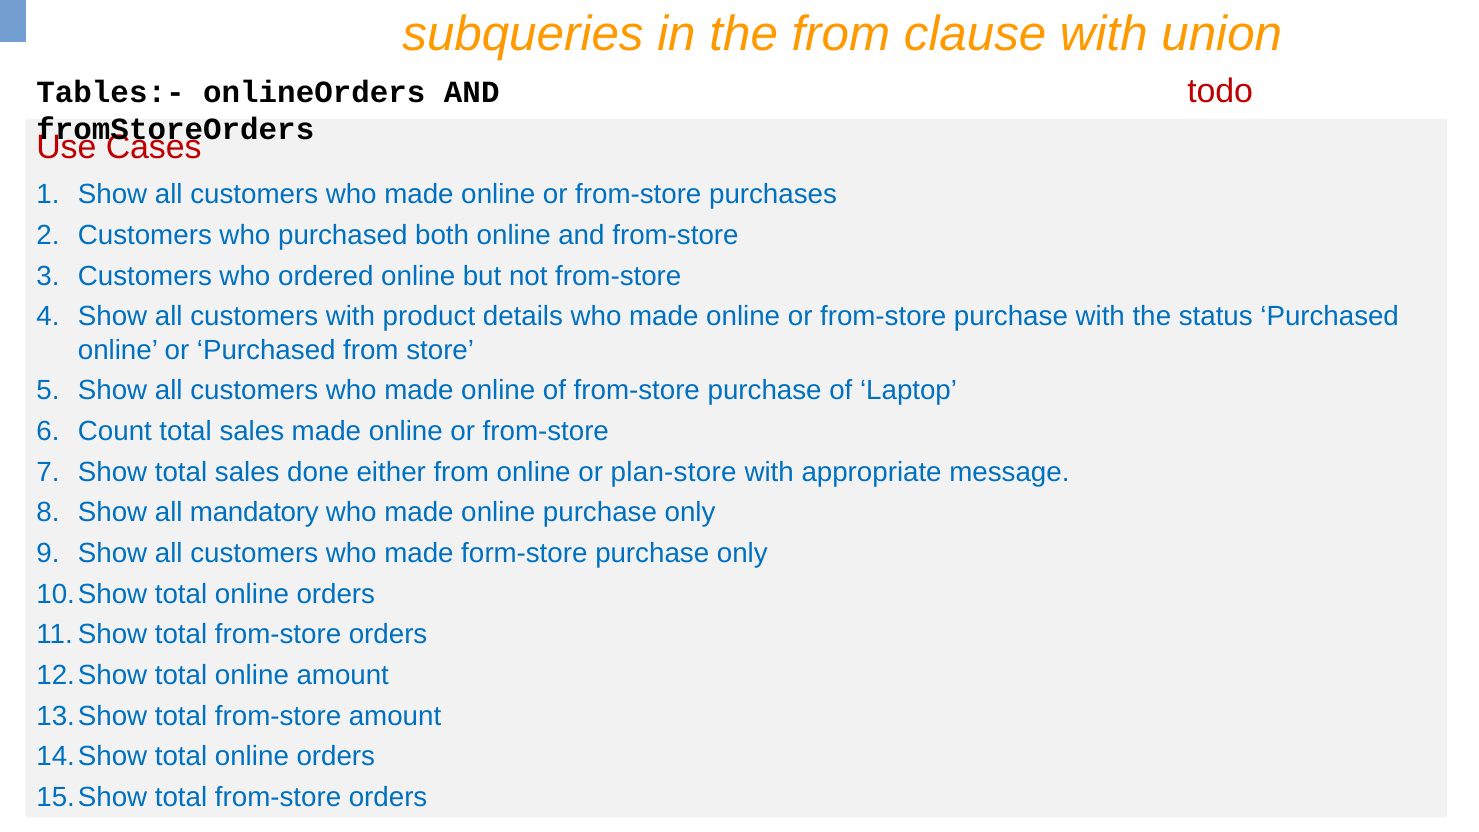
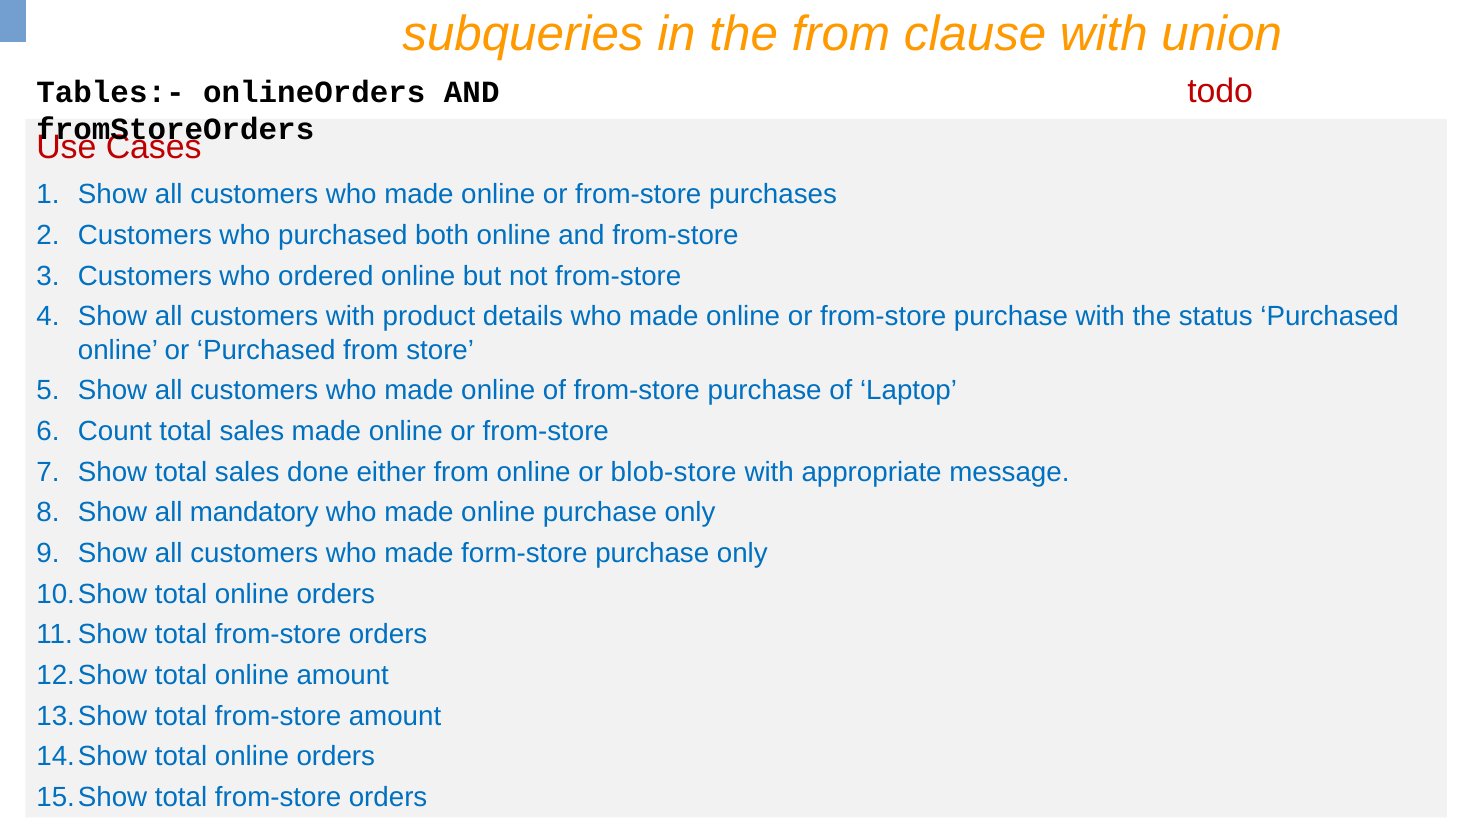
plan-store: plan-store -> blob-store
